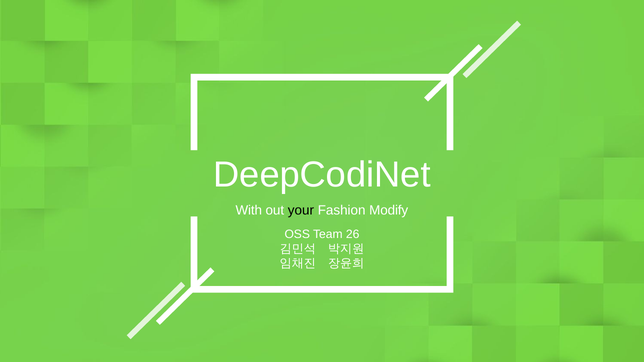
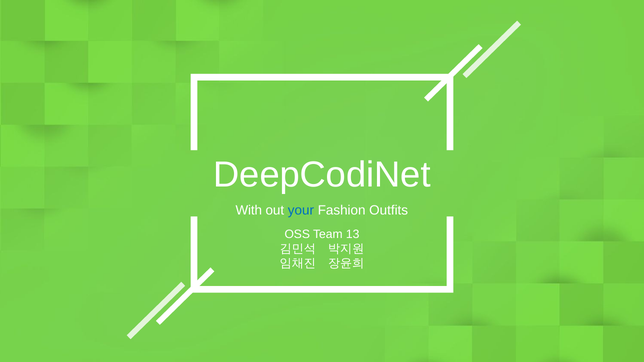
your colour: black -> blue
Modify: Modify -> Outfits
26: 26 -> 13
